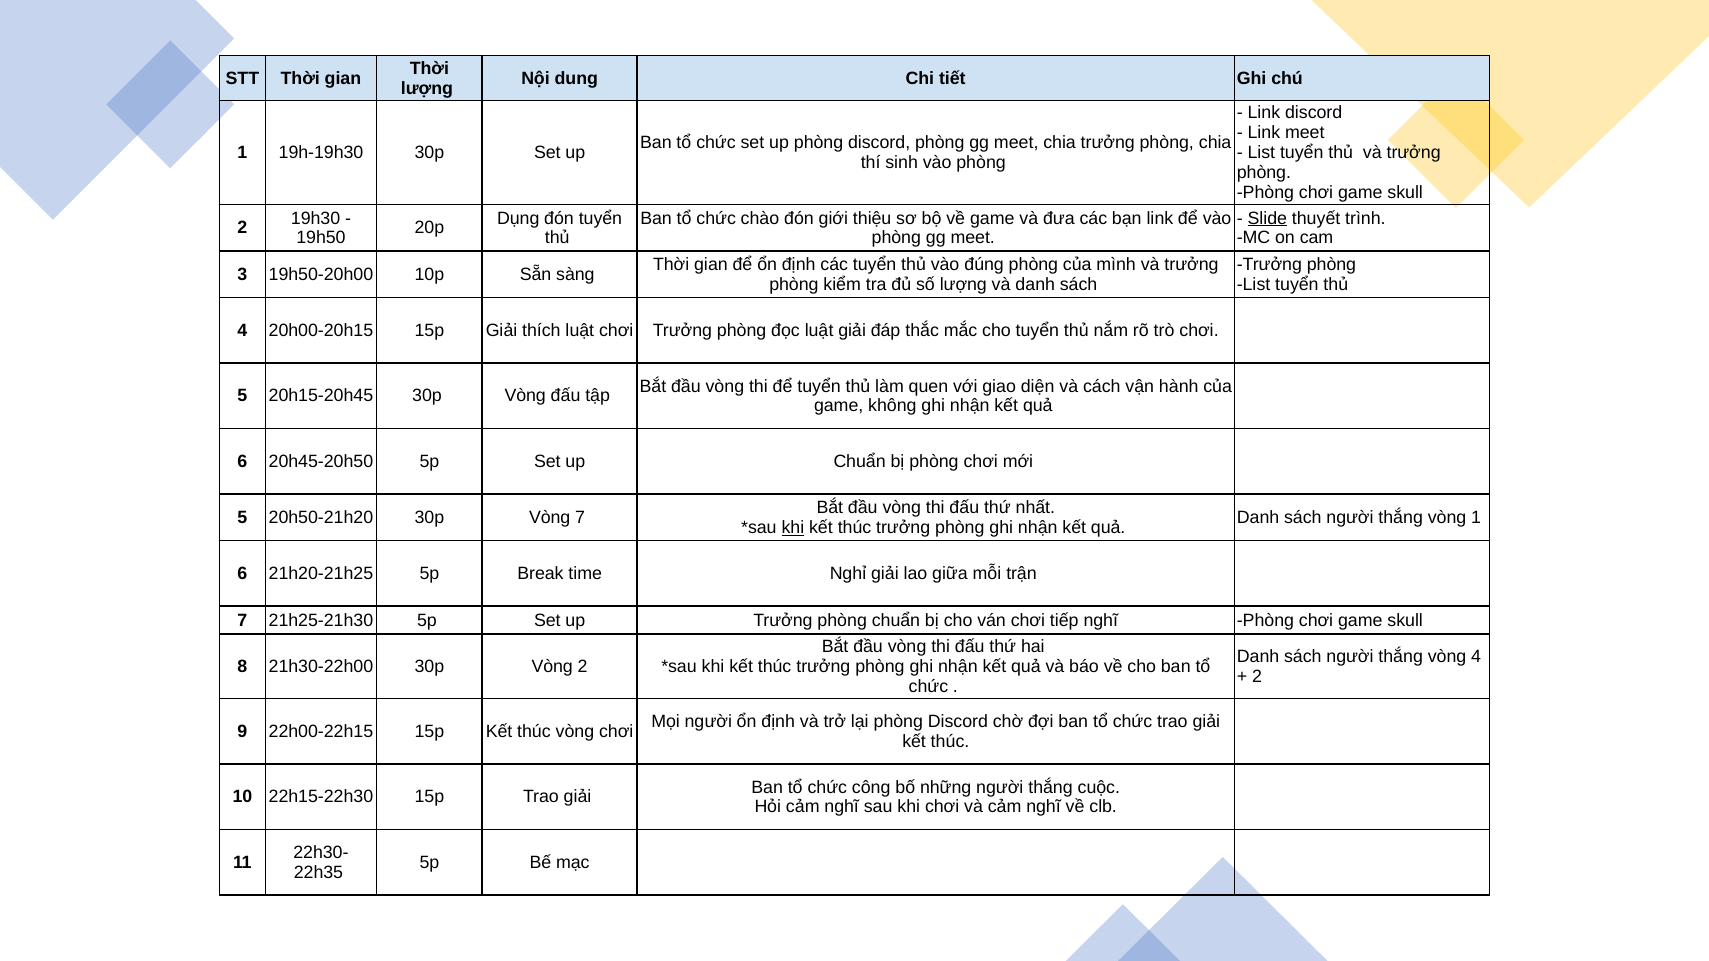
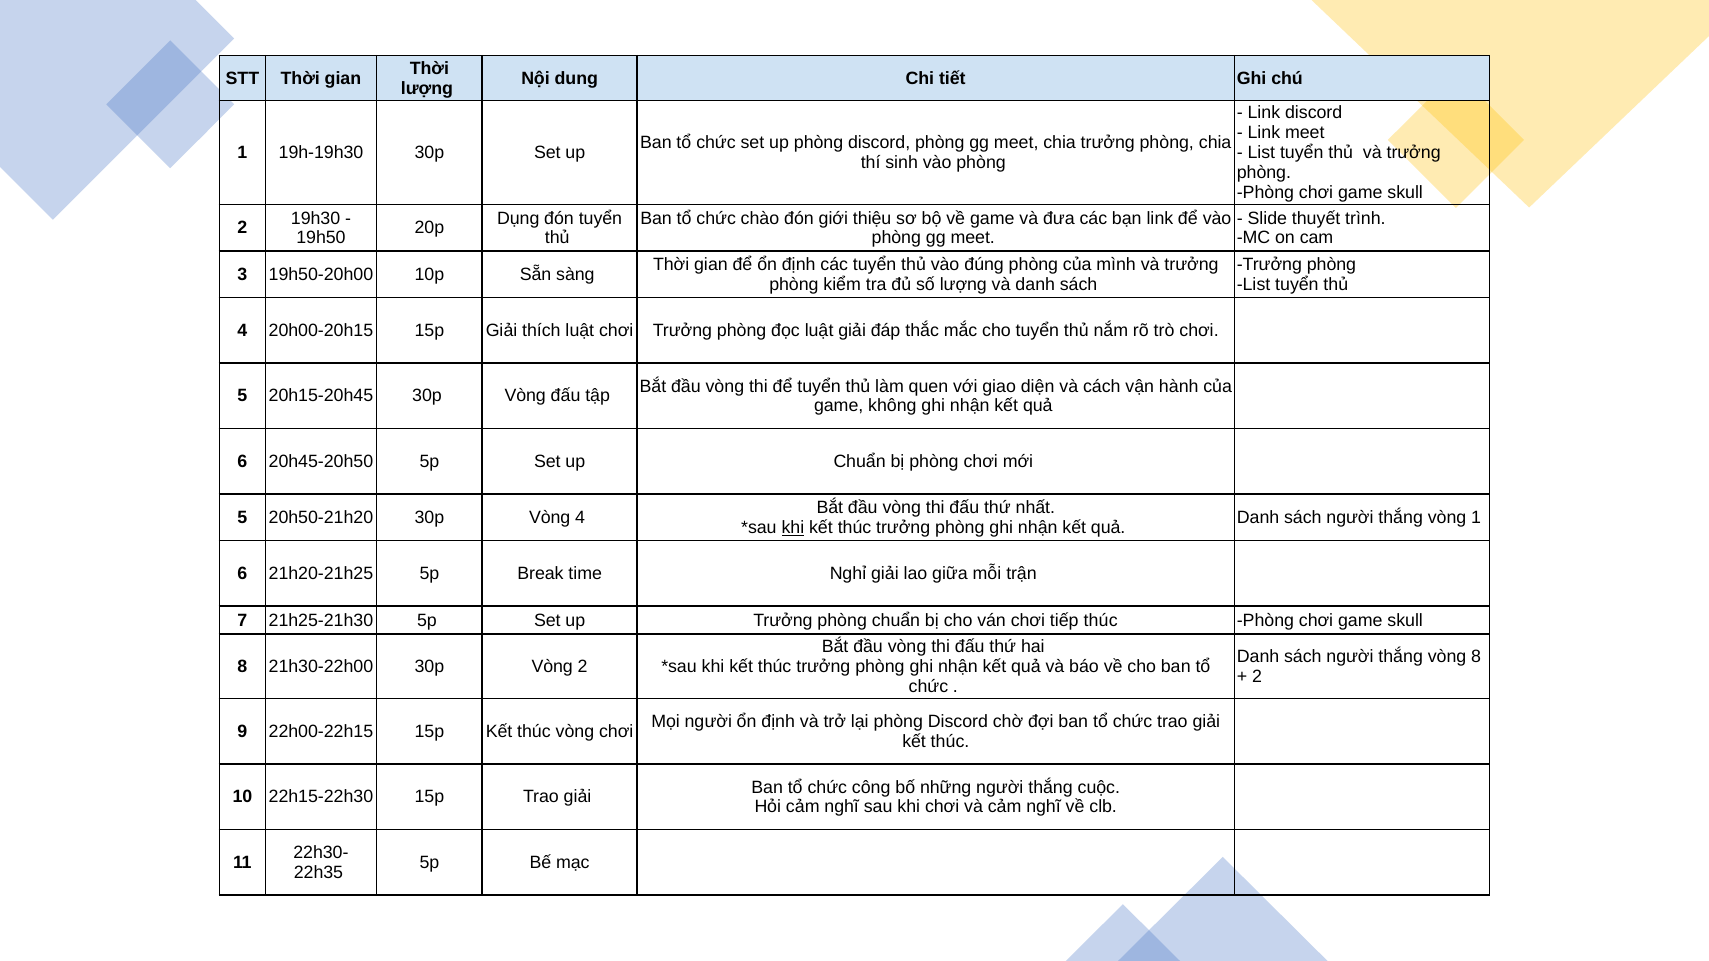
Slide underline: present -> none
Vòng 7: 7 -> 4
tiếp nghĩ: nghĩ -> thúc
vòng 4: 4 -> 8
